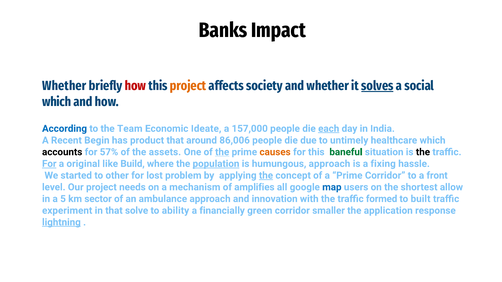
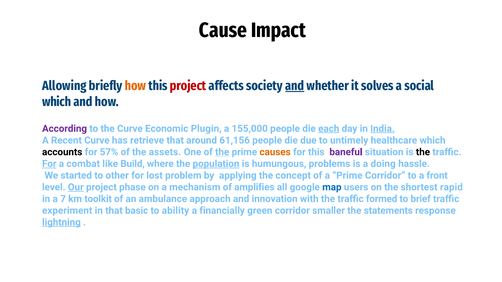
Banks: Banks -> Cause
Whether at (64, 86): Whether -> Allowing
how at (135, 86) colour: red -> orange
project at (188, 86) colour: orange -> red
and at (295, 86) underline: none -> present
solves underline: present -> none
According colour: blue -> purple
the Team: Team -> Curve
Ideate: Ideate -> Plugin
157,000: 157,000 -> 155,000
India underline: none -> present
Recent Begin: Begin -> Curve
product: product -> retrieve
86,006: 86,006 -> 61,156
baneful colour: green -> purple
original: original -> combat
humungous approach: approach -> problems
fixing: fixing -> doing
the at (266, 176) underline: present -> none
Our underline: none -> present
needs: needs -> phase
allow: allow -> rapid
5: 5 -> 7
sector: sector -> toolkit
built: built -> brief
solve: solve -> basic
application: application -> statements
